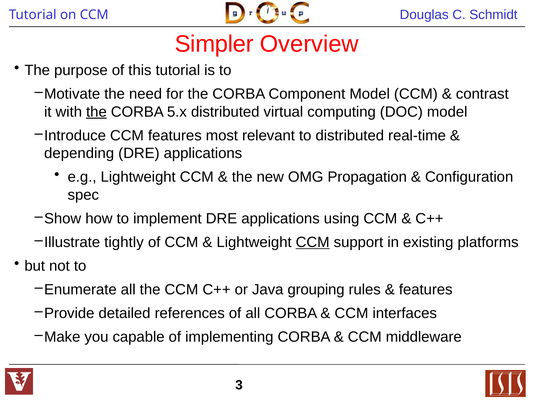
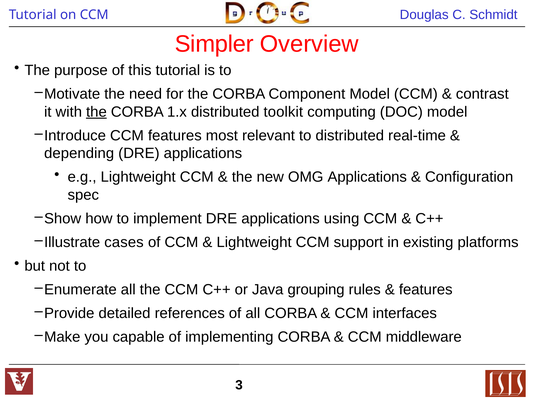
5.x: 5.x -> 1.x
virtual: virtual -> toolkit
OMG Propagation: Propagation -> Applications
tightly: tightly -> cases
CCM at (313, 243) underline: present -> none
